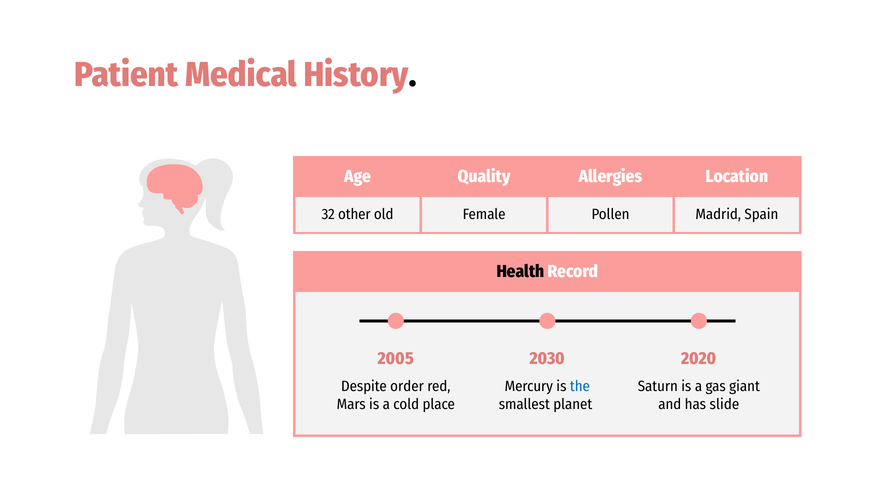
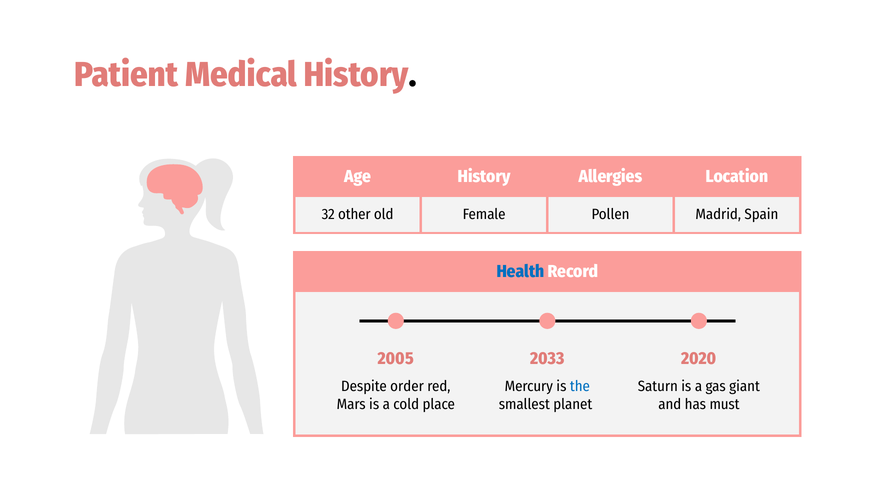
Age Quality: Quality -> History
Health colour: black -> blue
2030: 2030 -> 2033
slide: slide -> must
